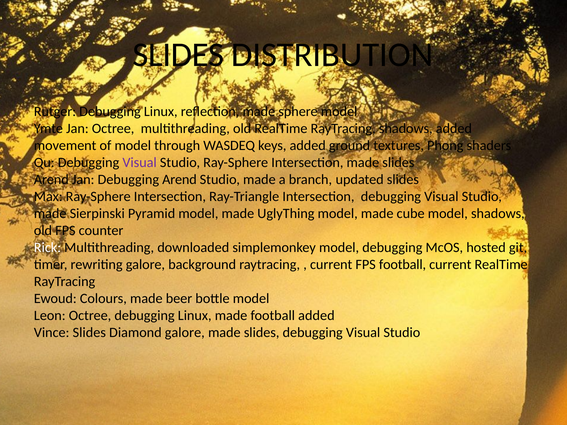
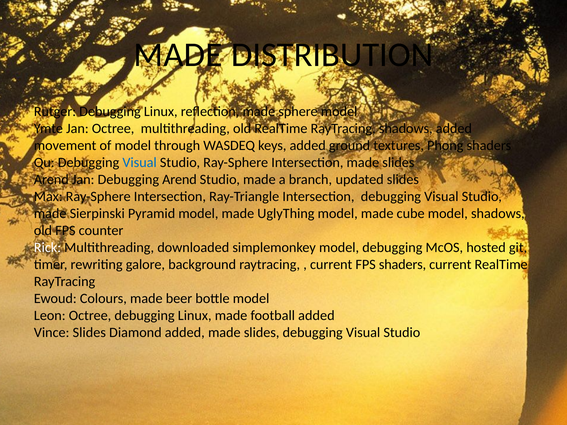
SLIDES at (178, 55): SLIDES -> MADE
Visual at (140, 163) colour: purple -> blue
FPS football: football -> shaders
Diamond galore: galore -> added
